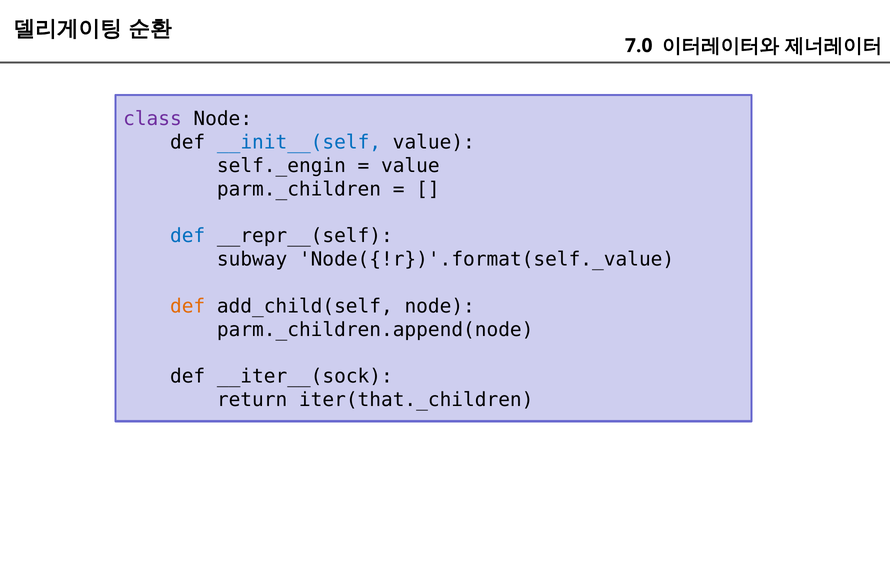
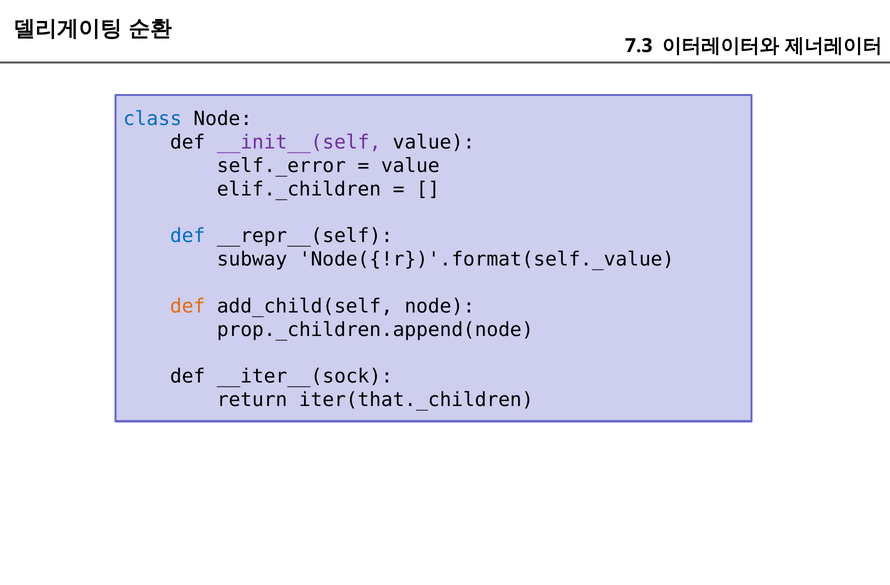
7.0: 7.0 -> 7.3
class colour: purple -> blue
__init__(self colour: blue -> purple
self._engin: self._engin -> self._error
parm._children: parm._children -> elif._children
parm._children.append(node: parm._children.append(node -> prop._children.append(node
